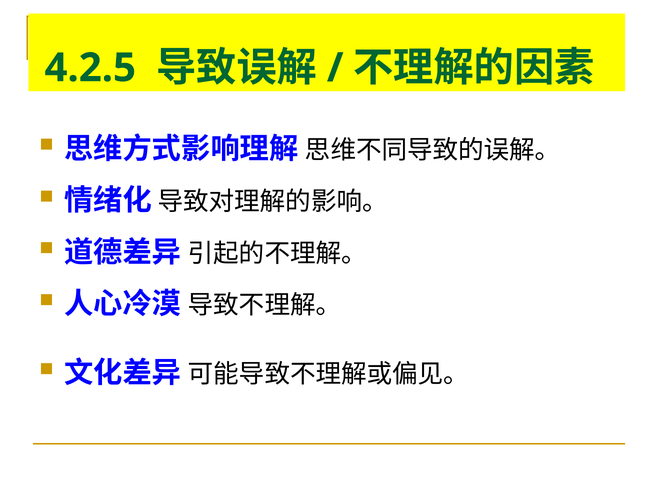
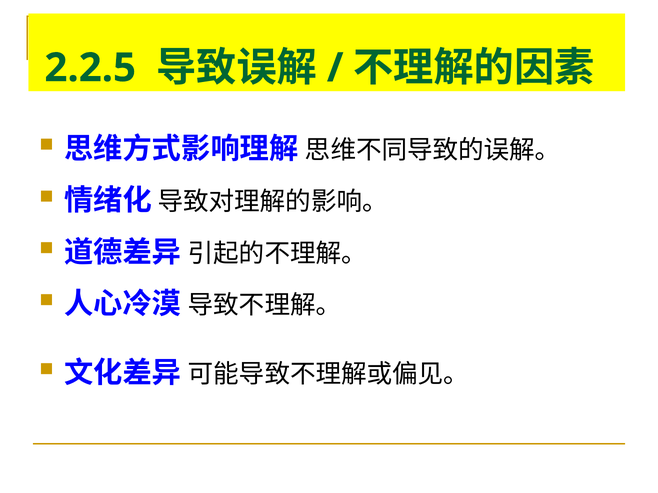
4.2.5: 4.2.5 -> 2.2.5
